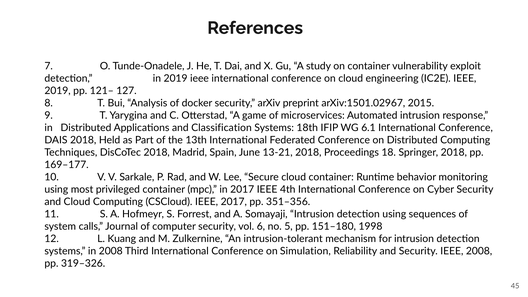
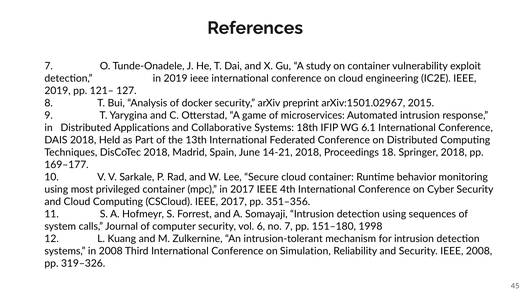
Classification: Classification -> Collaborative
13-21: 13-21 -> 14-21
no 5: 5 -> 7
